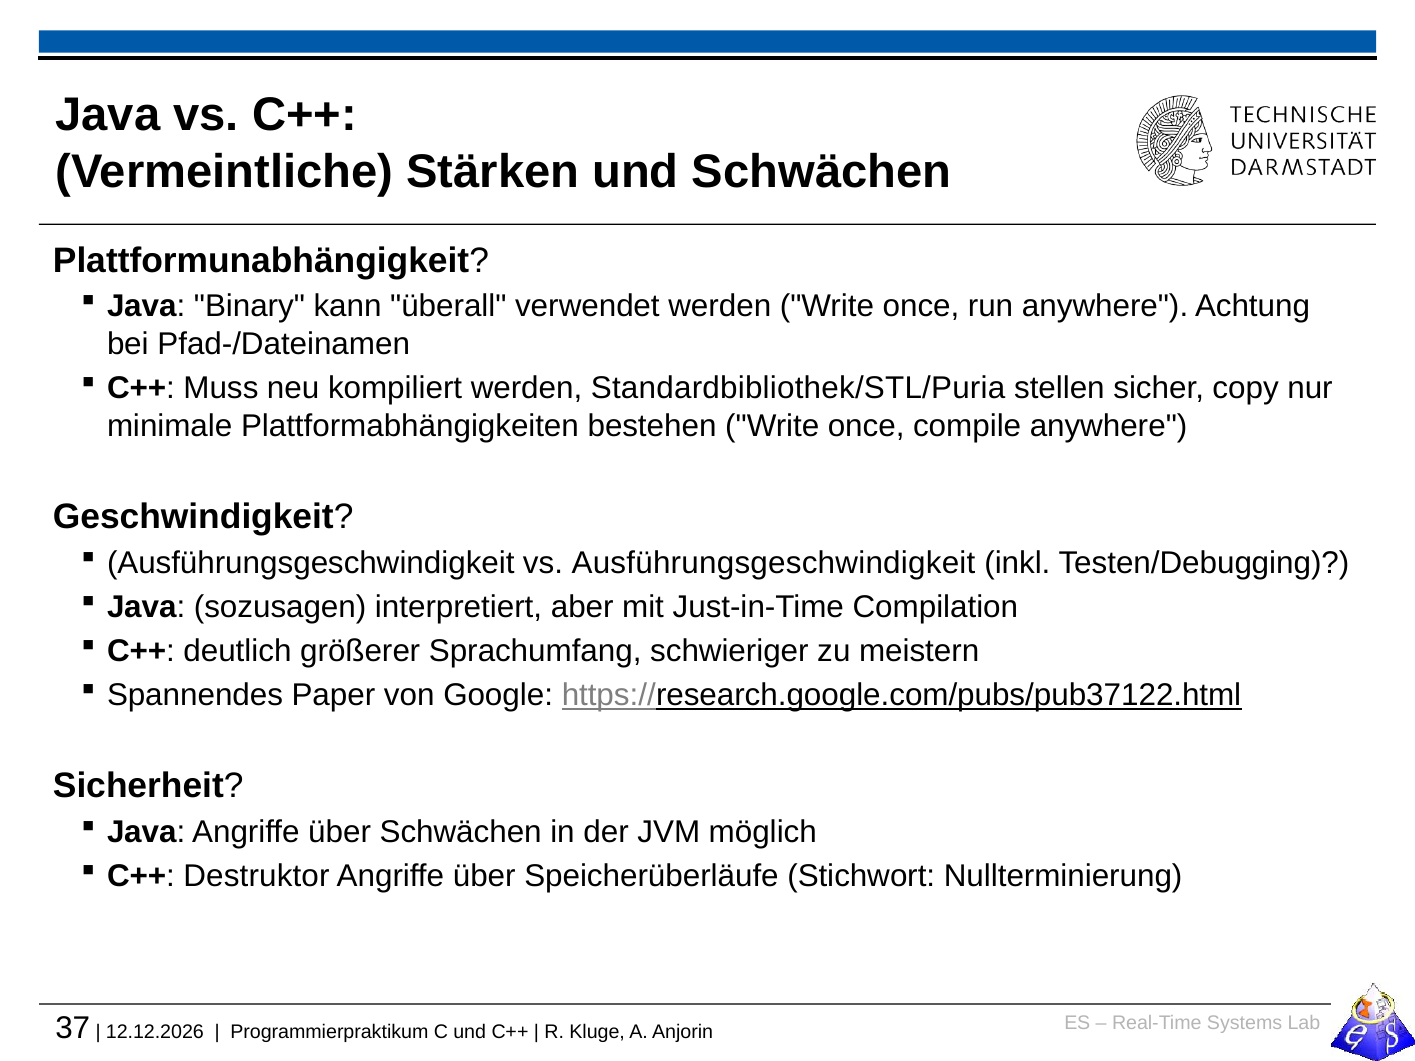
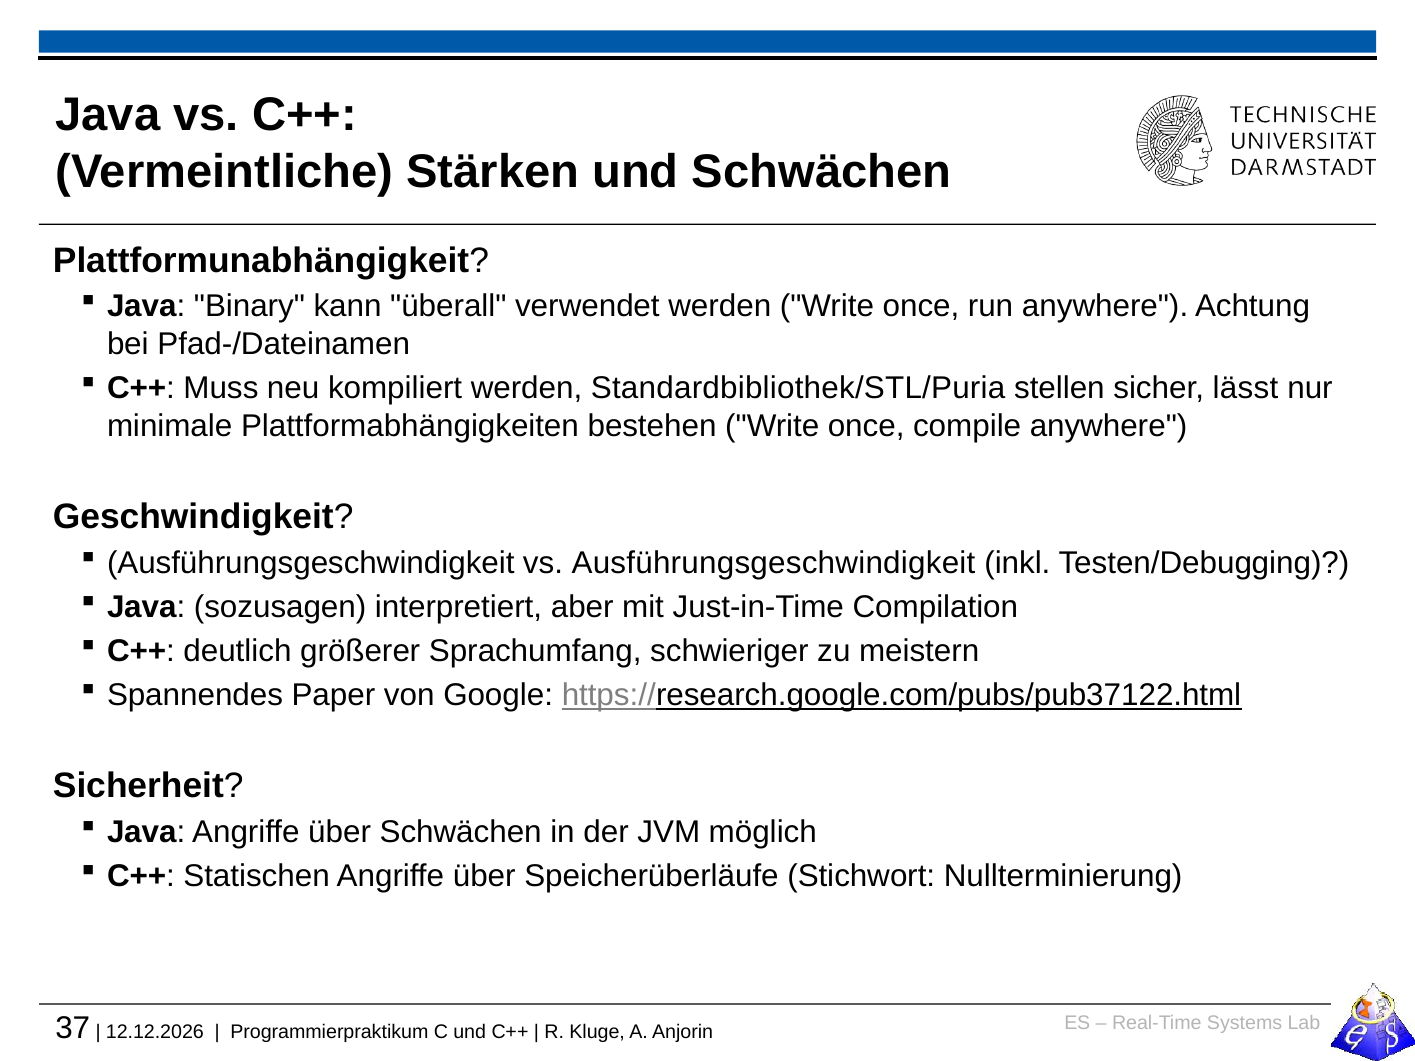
copy: copy -> lässt
Destruktor: Destruktor -> Statischen
